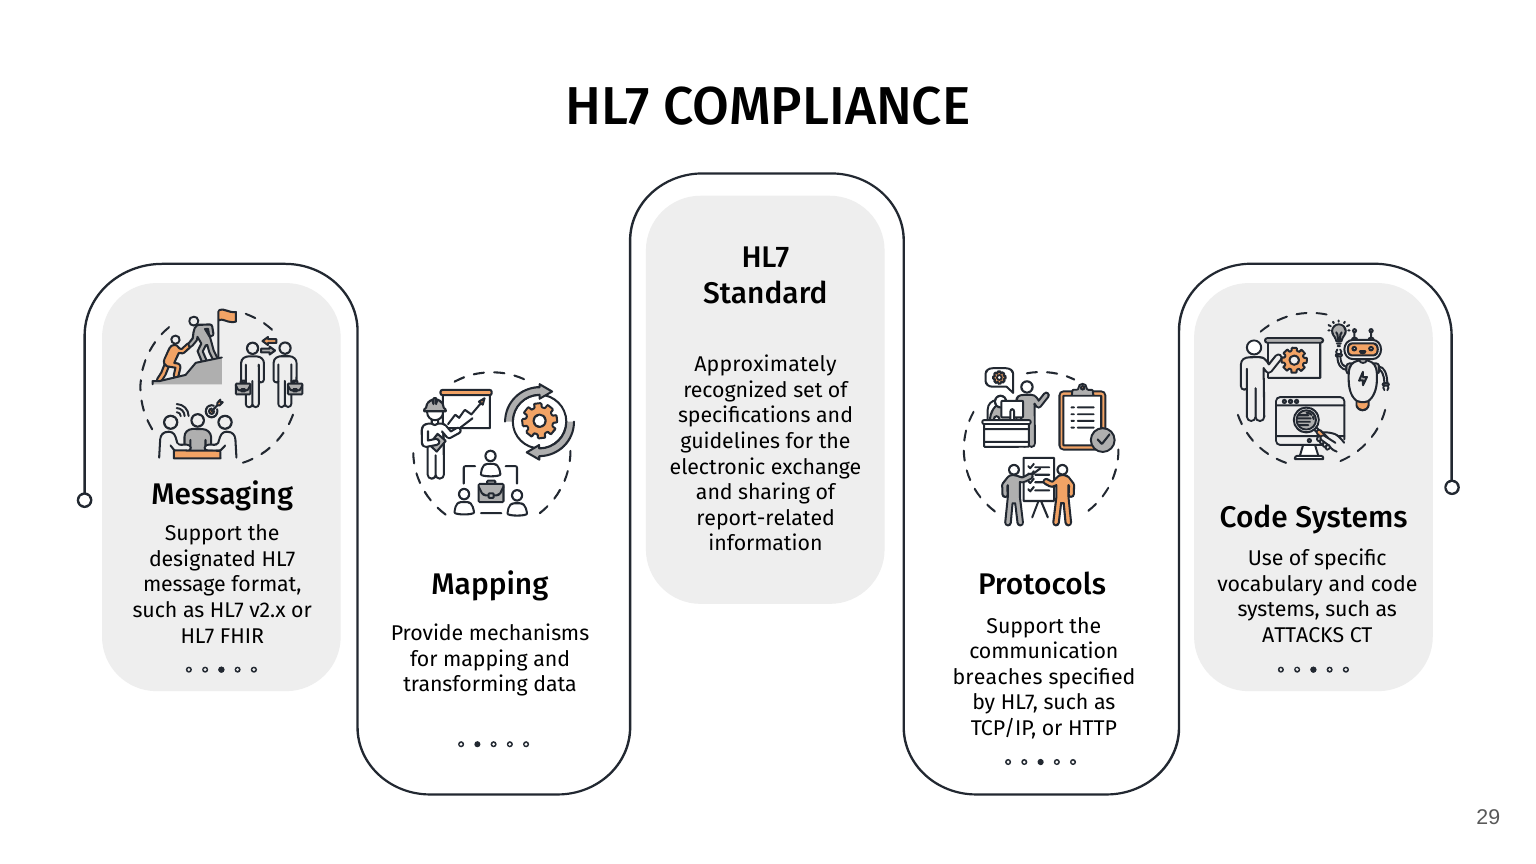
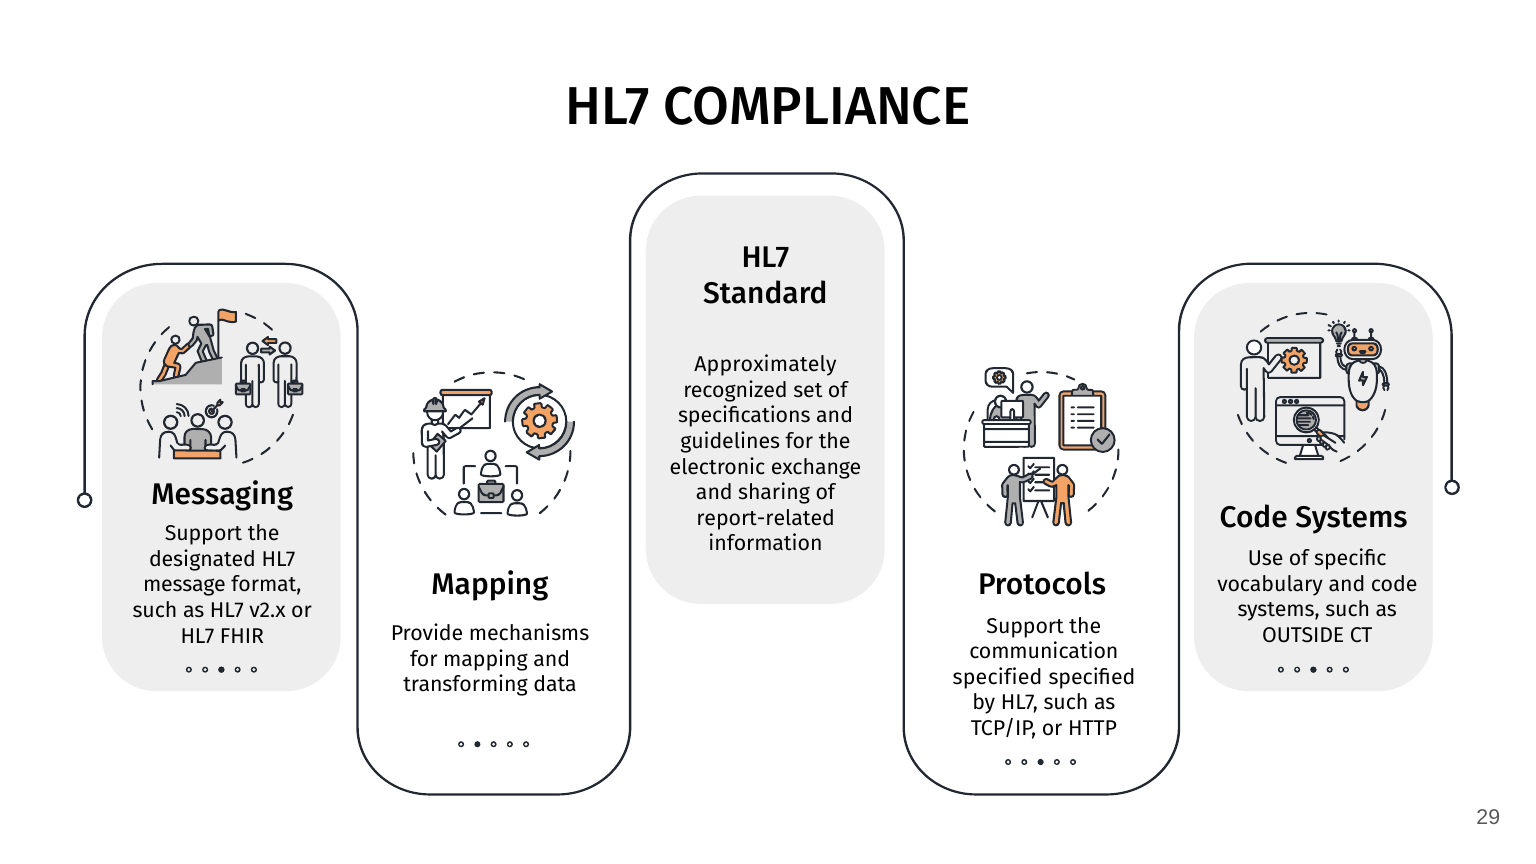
ATTACKS: ATTACKS -> OUTSIDE
breaches at (998, 677): breaches -> specified
